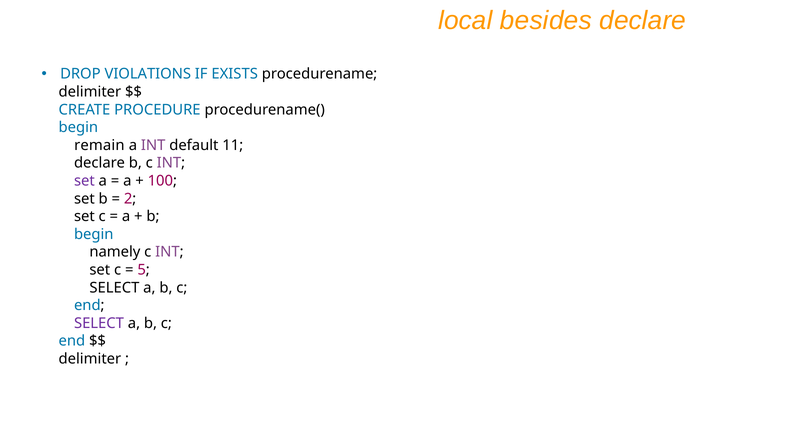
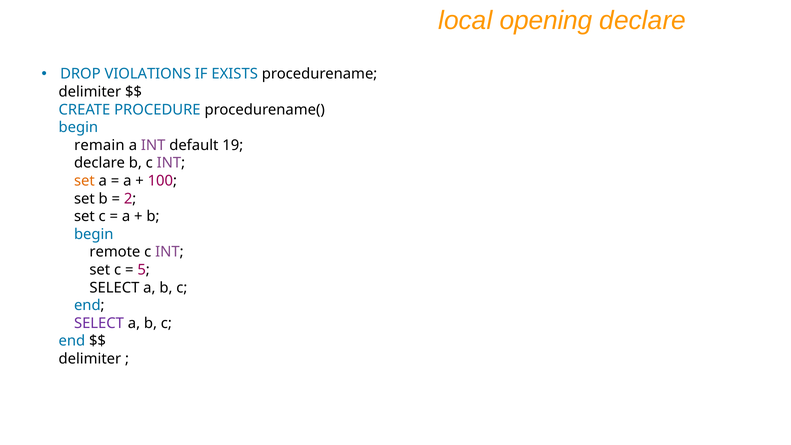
besides: besides -> opening
11: 11 -> 19
set at (84, 181) colour: purple -> orange
namely: namely -> remote
